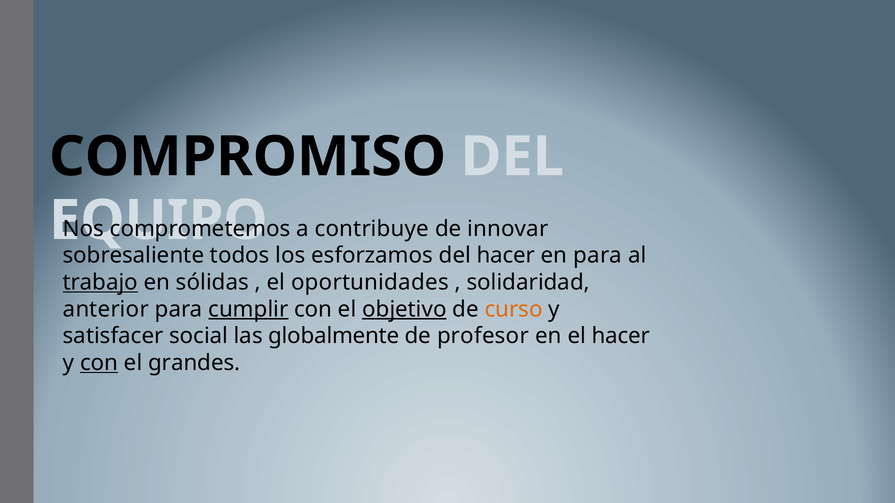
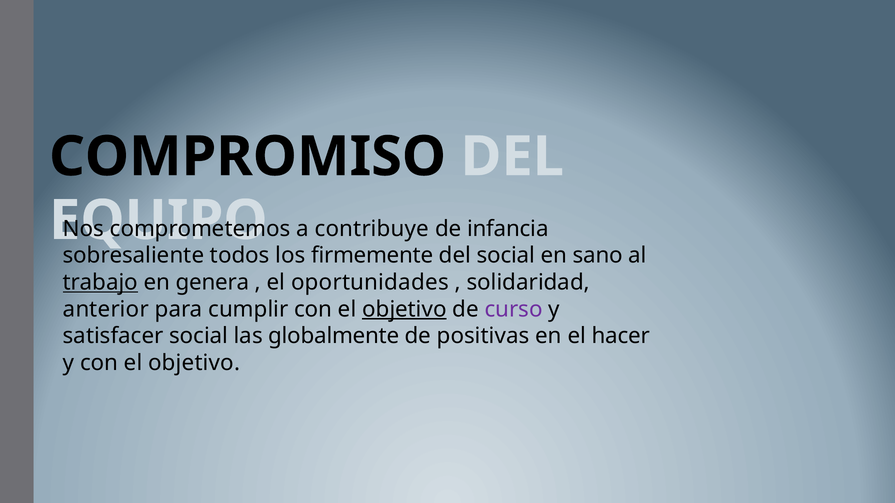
innovar: innovar -> infancia
esforzamos: esforzamos -> firmemente
del hacer: hacer -> social
en para: para -> sano
sólidas: sólidas -> genera
cumplir underline: present -> none
curso colour: orange -> purple
profesor: profesor -> positivas
con at (99, 363) underline: present -> none
grandes at (194, 363): grandes -> objetivo
